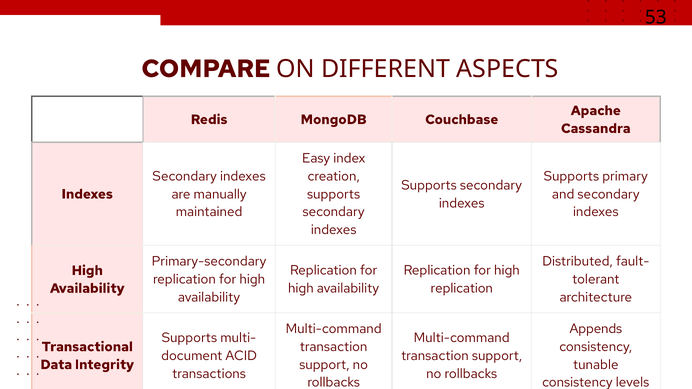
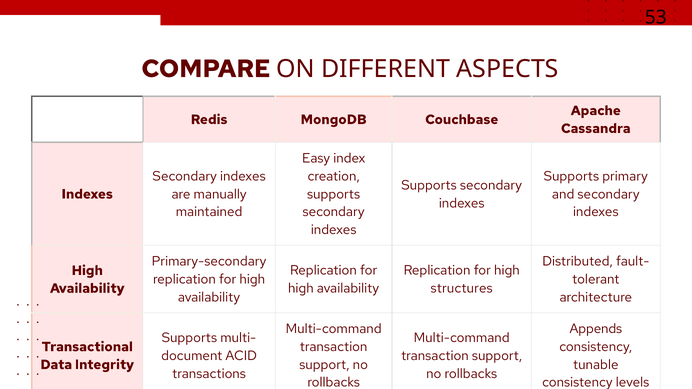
replication at (462, 289): replication -> structures
